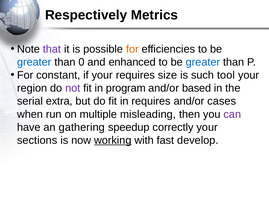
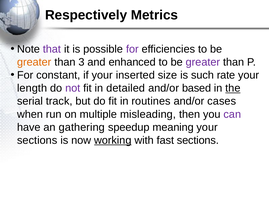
for at (132, 49) colour: orange -> purple
greater at (34, 62) colour: blue -> orange
0: 0 -> 3
greater at (203, 62) colour: blue -> purple
your requires: requires -> inserted
tool: tool -> rate
region: region -> length
program: program -> detailed
the underline: none -> present
extra: extra -> track
in requires: requires -> routines
correctly: correctly -> meaning
fast develop: develop -> sections
